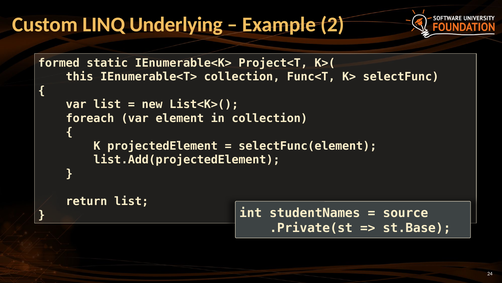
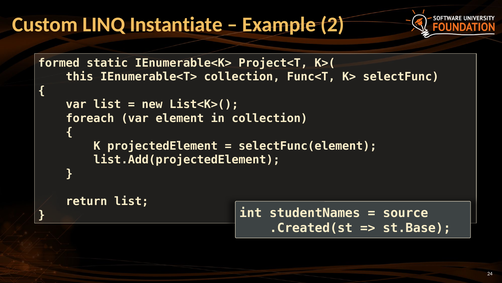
Underlying: Underlying -> Instantiate
.Private(st: .Private(st -> .Created(st
